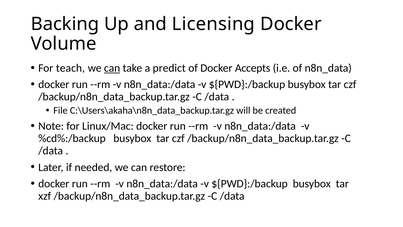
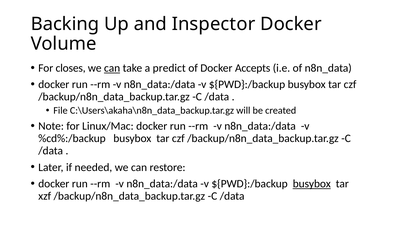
Licensing: Licensing -> Inspector
teach: teach -> closes
busybox at (312, 183) underline: none -> present
